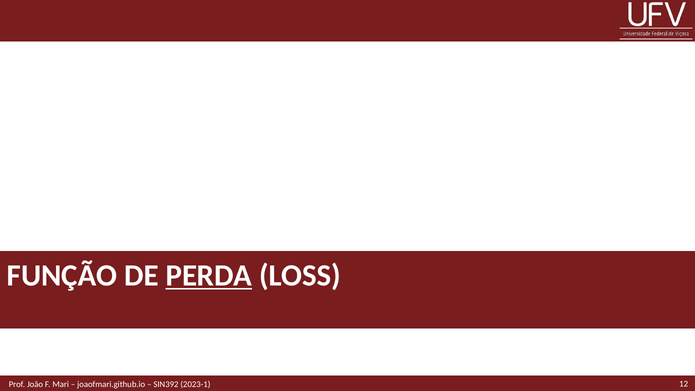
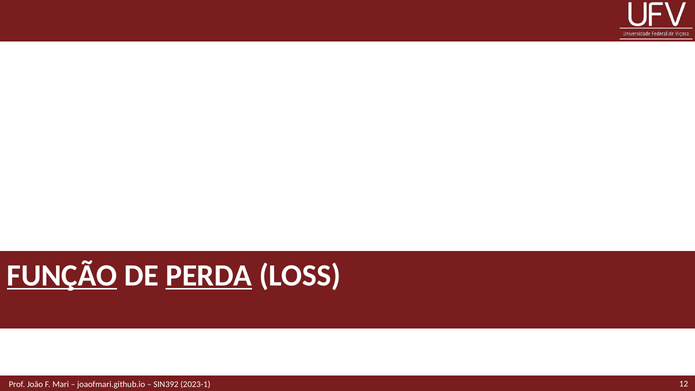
FUNÇÃO underline: none -> present
